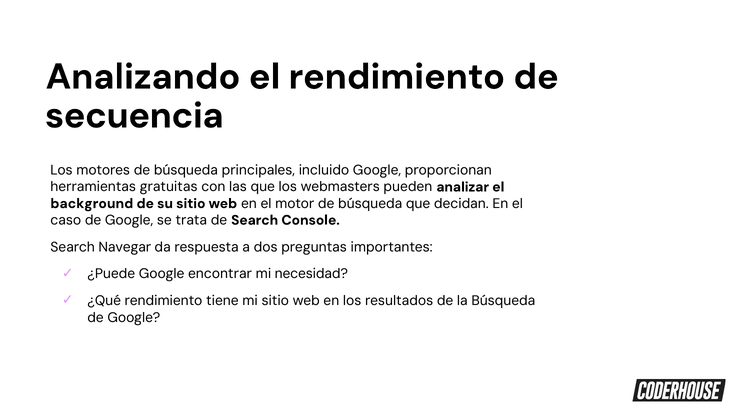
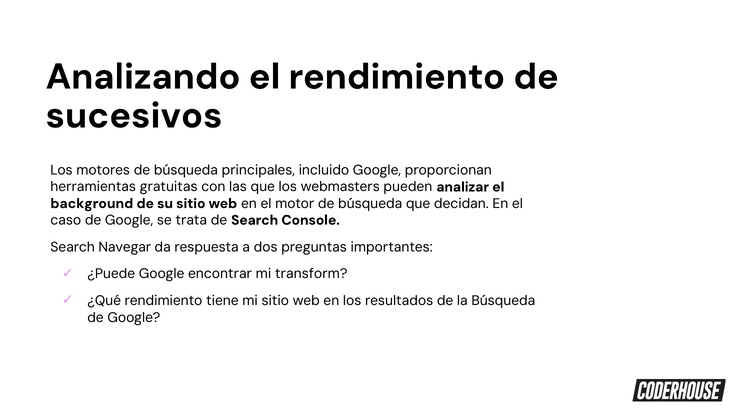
secuencia: secuencia -> sucesivos
necesidad: necesidad -> transform
